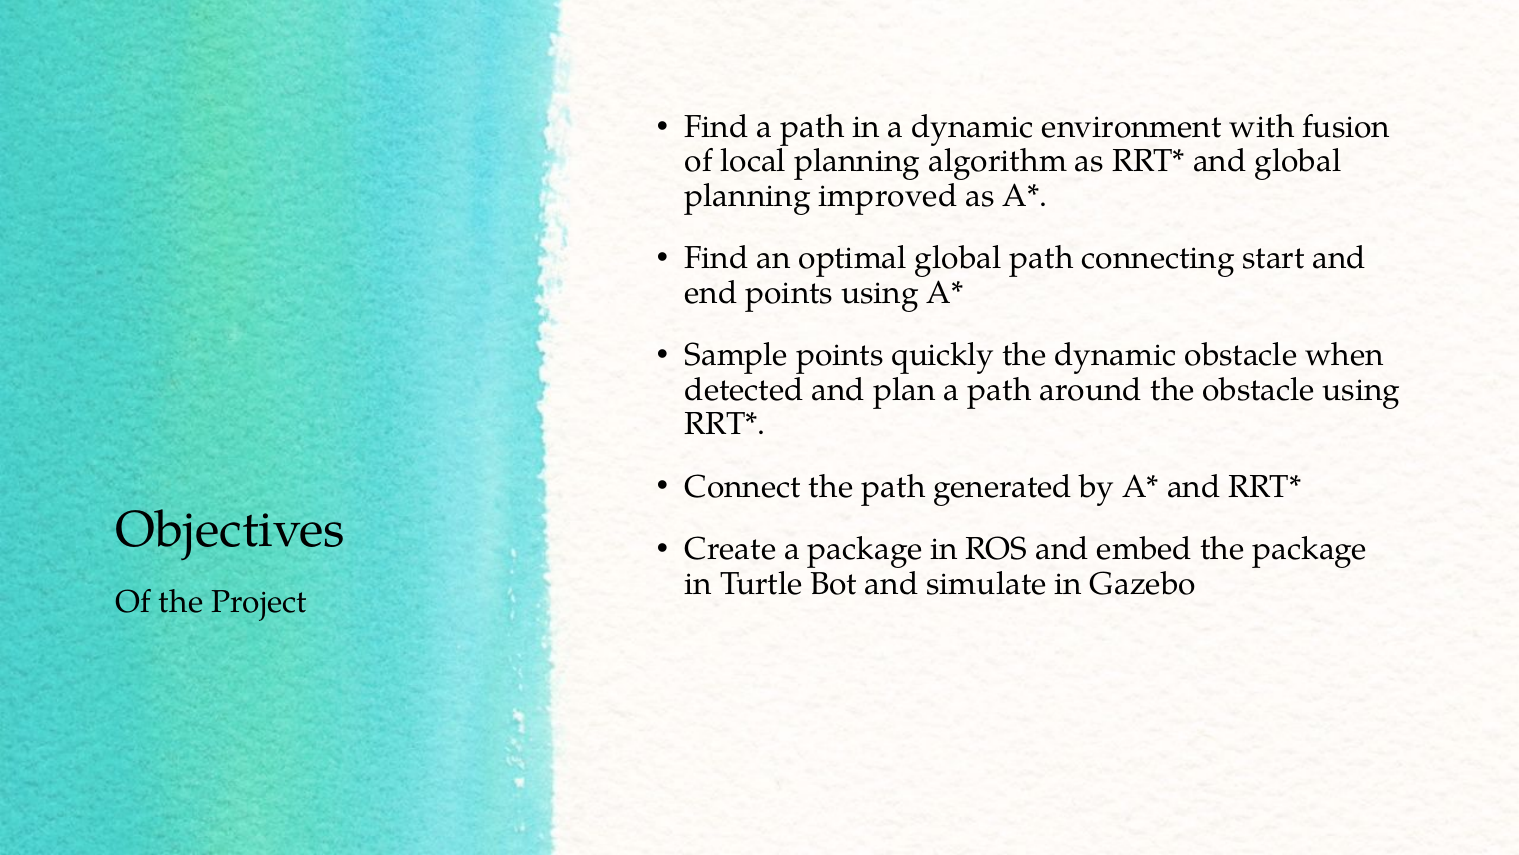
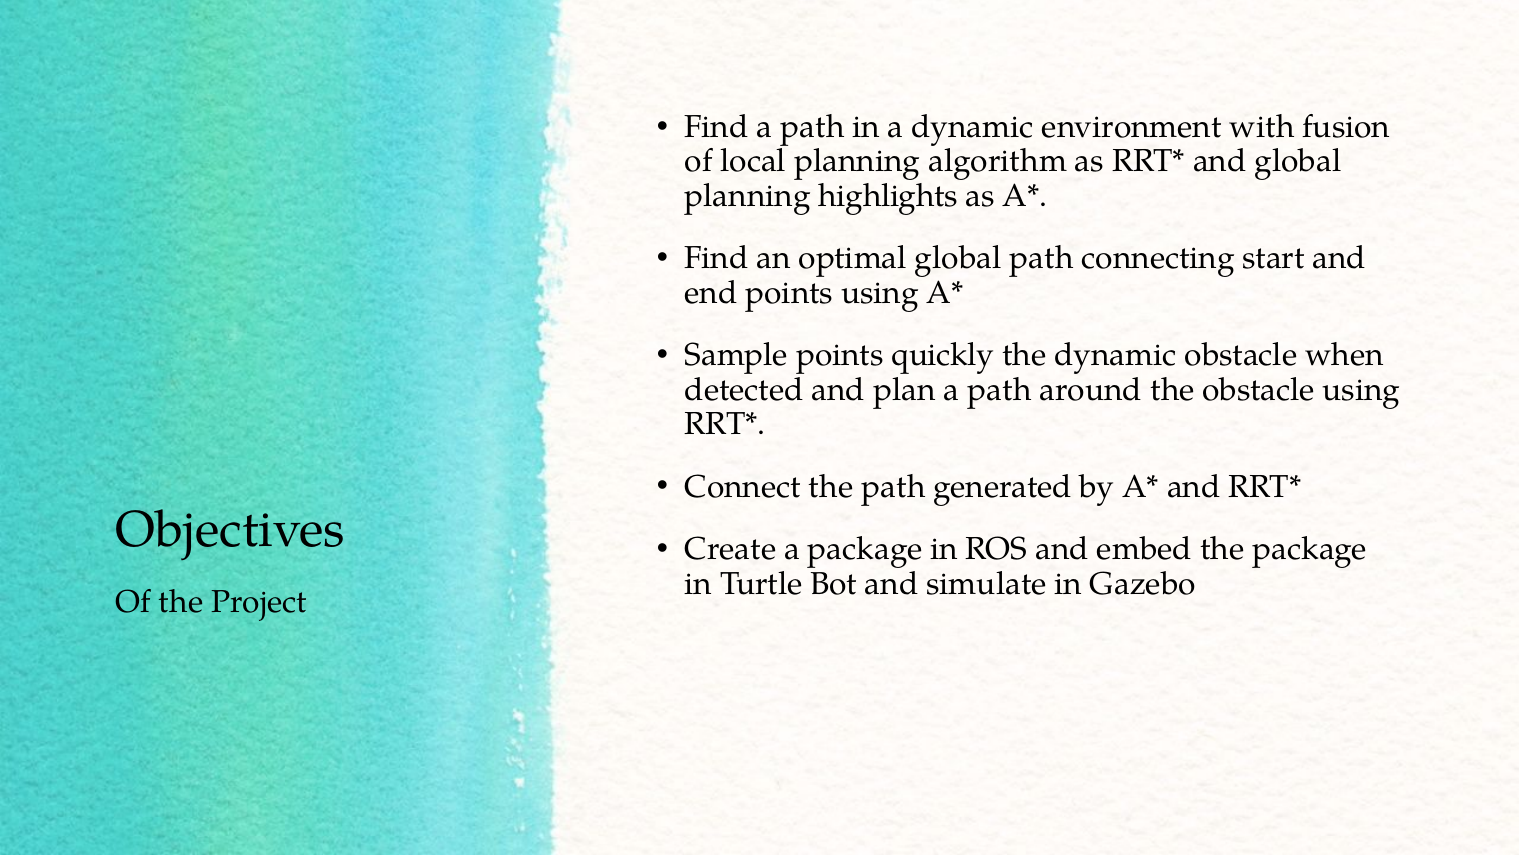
improved: improved -> highlights
